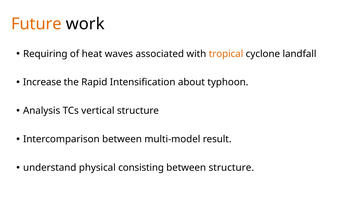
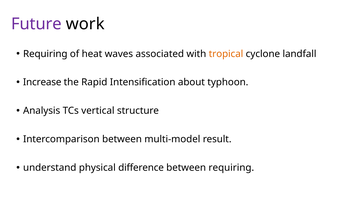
Future colour: orange -> purple
consisting: consisting -> difference
between structure: structure -> requiring
